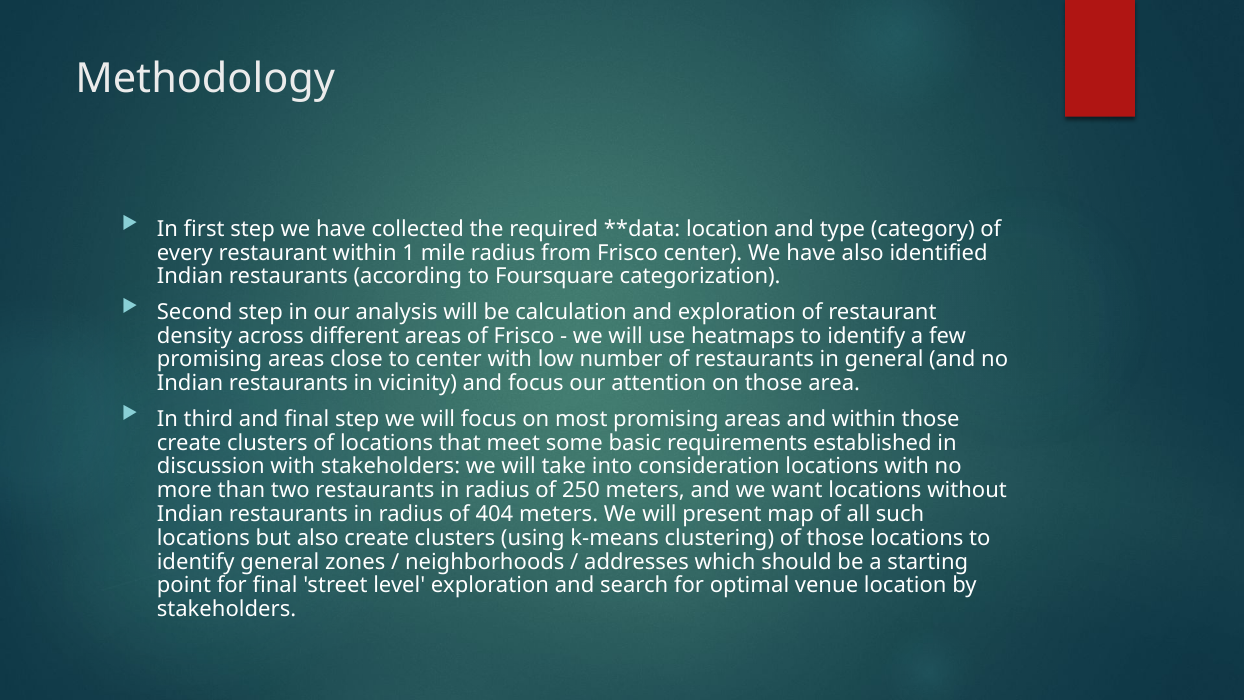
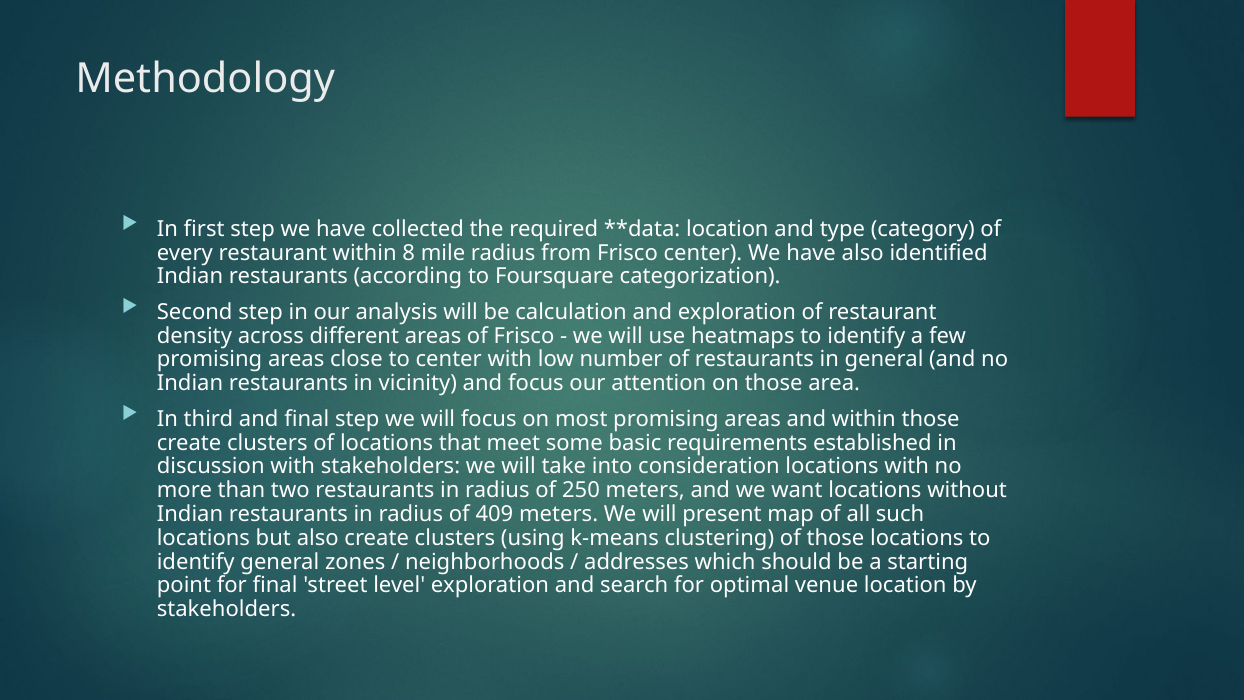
1: 1 -> 8
404: 404 -> 409
